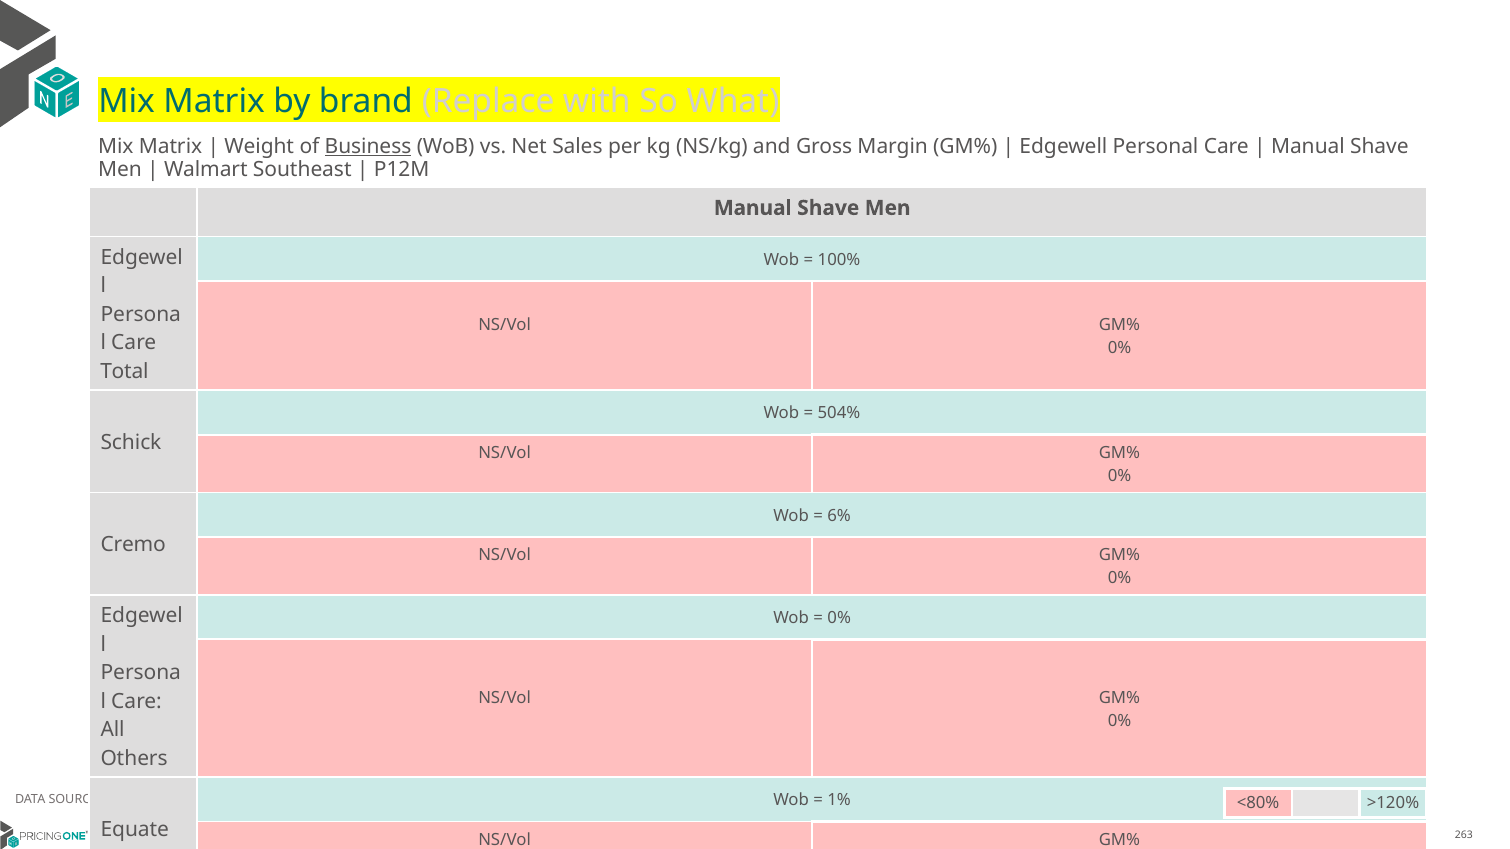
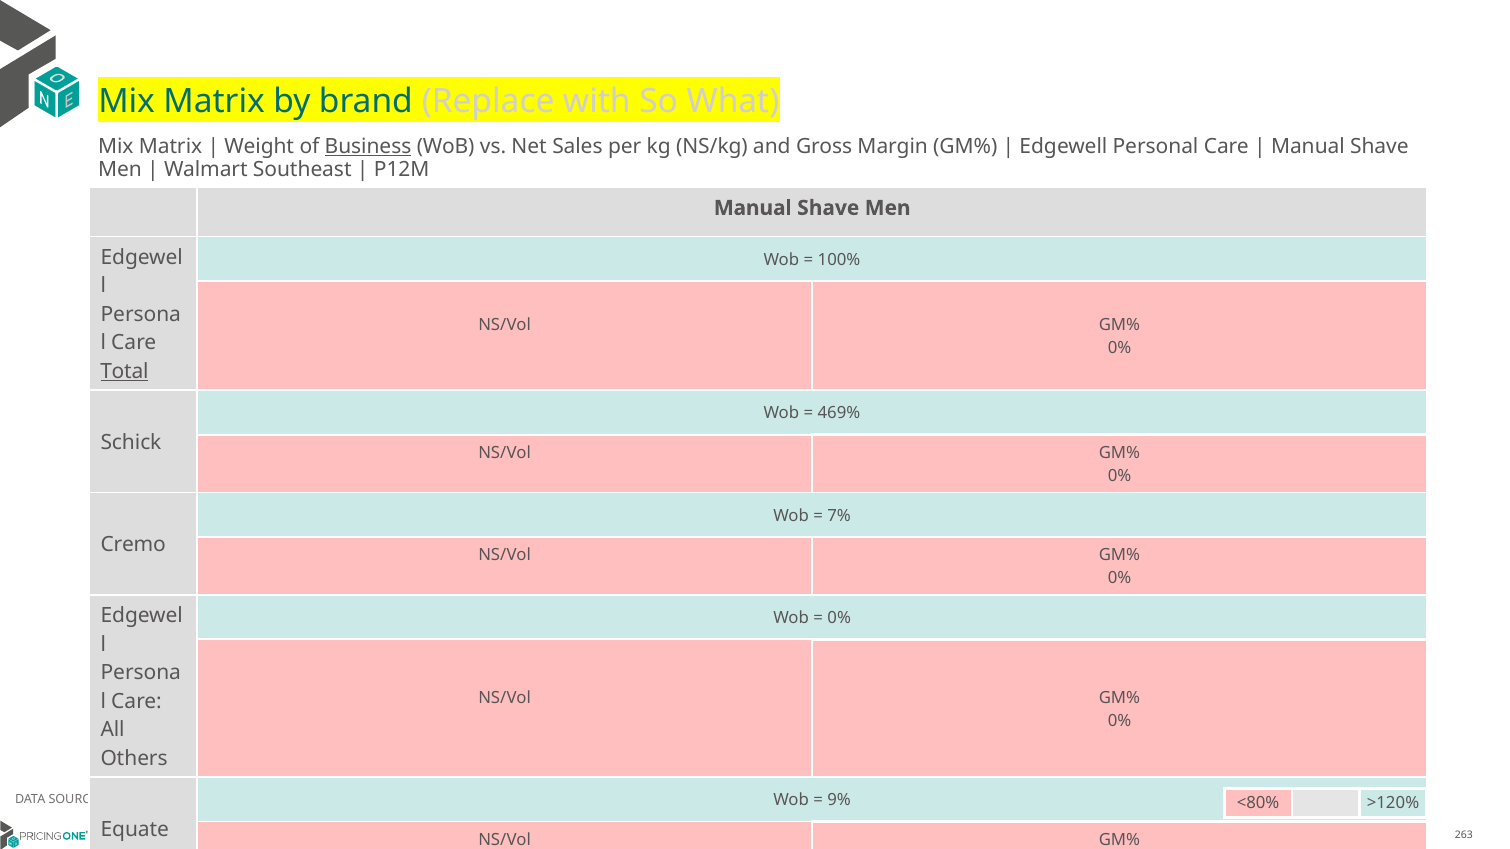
Total underline: none -> present
504%: 504% -> 469%
6%: 6% -> 7%
1%: 1% -> 9%
